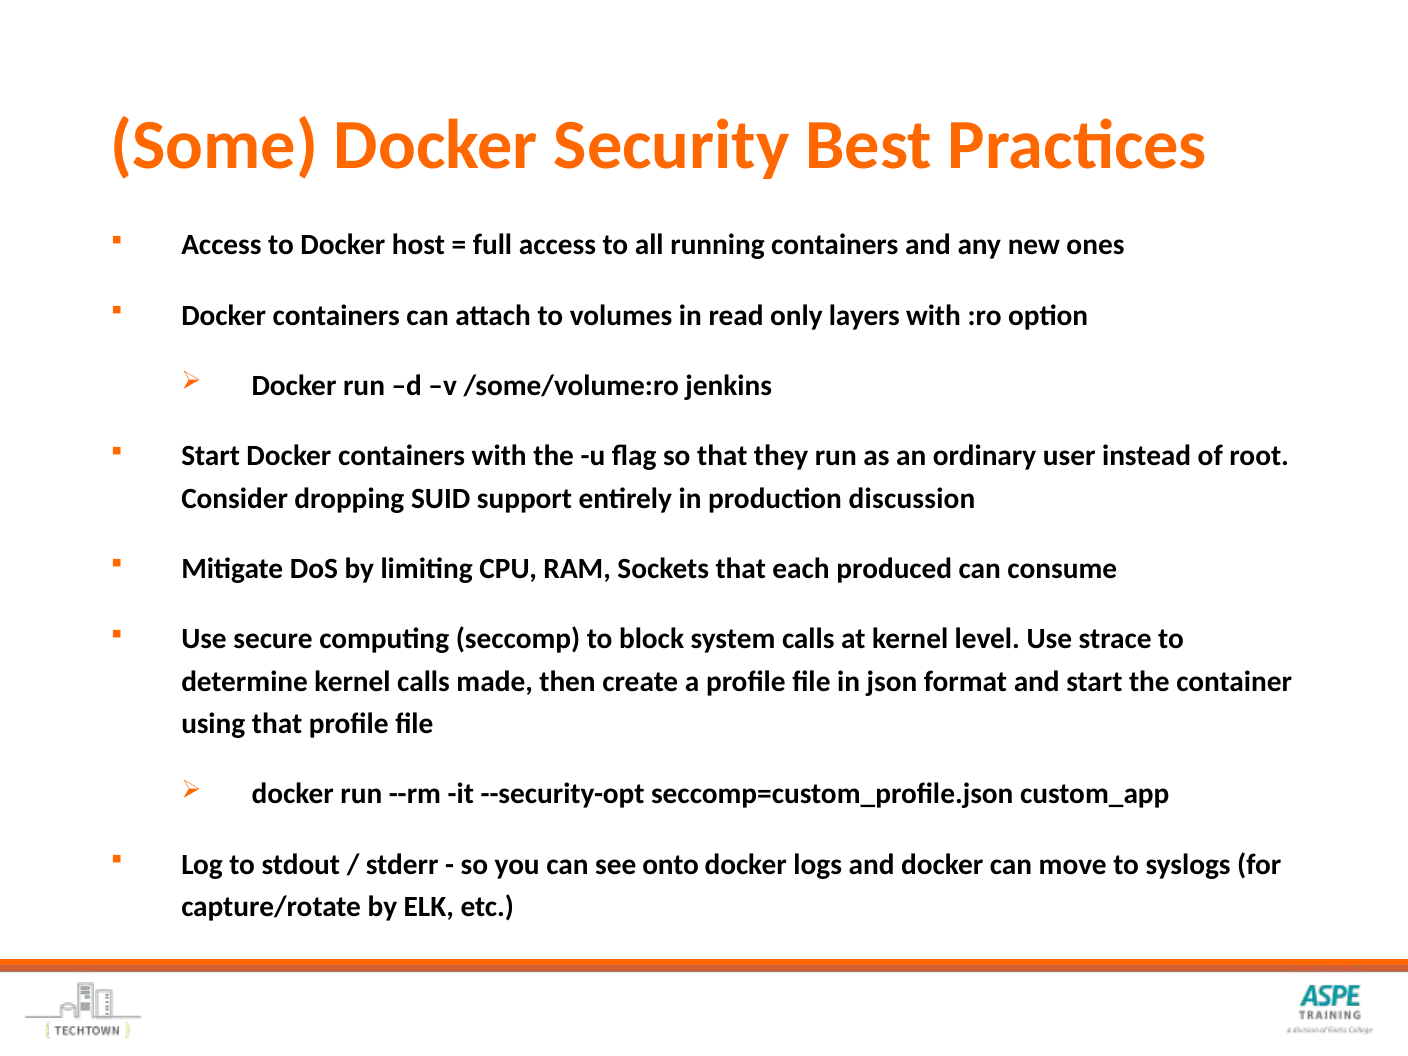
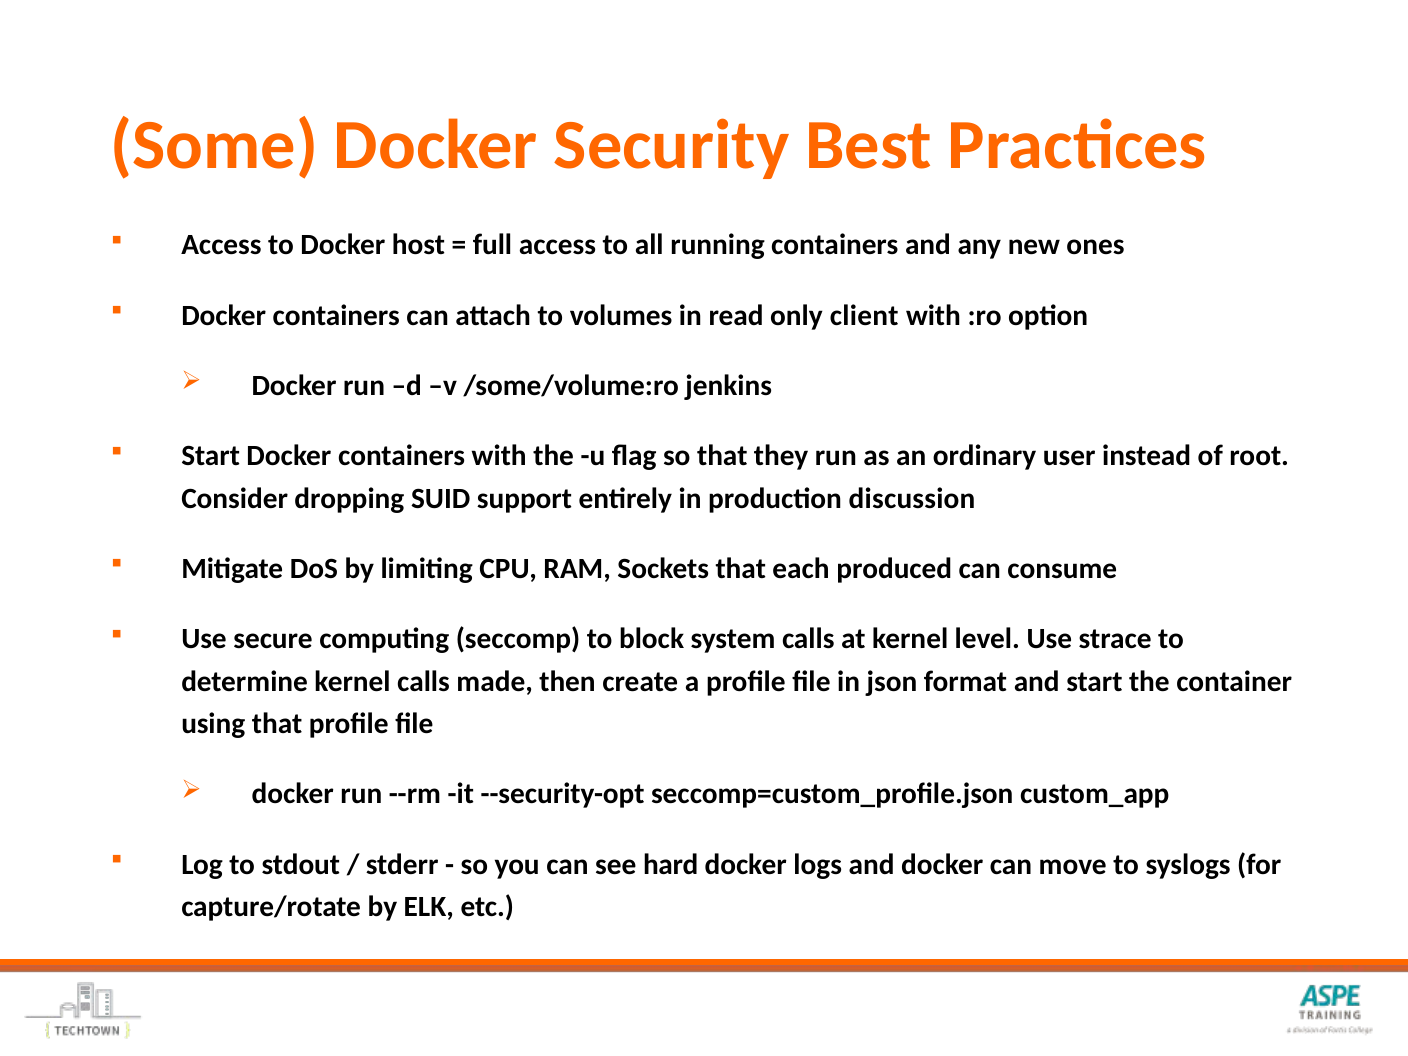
layers: layers -> client
onto: onto -> hard
